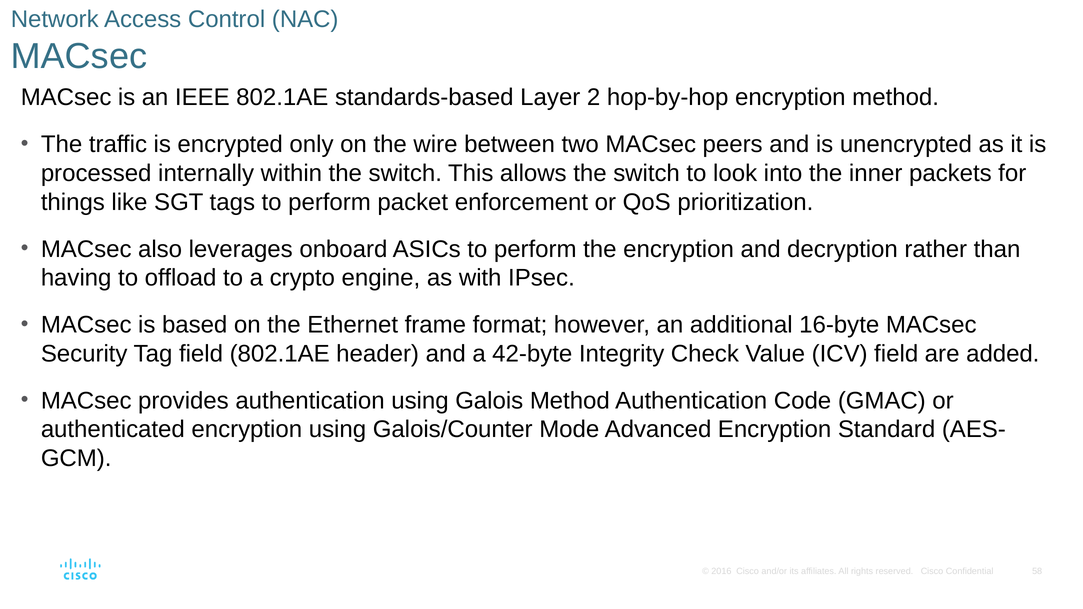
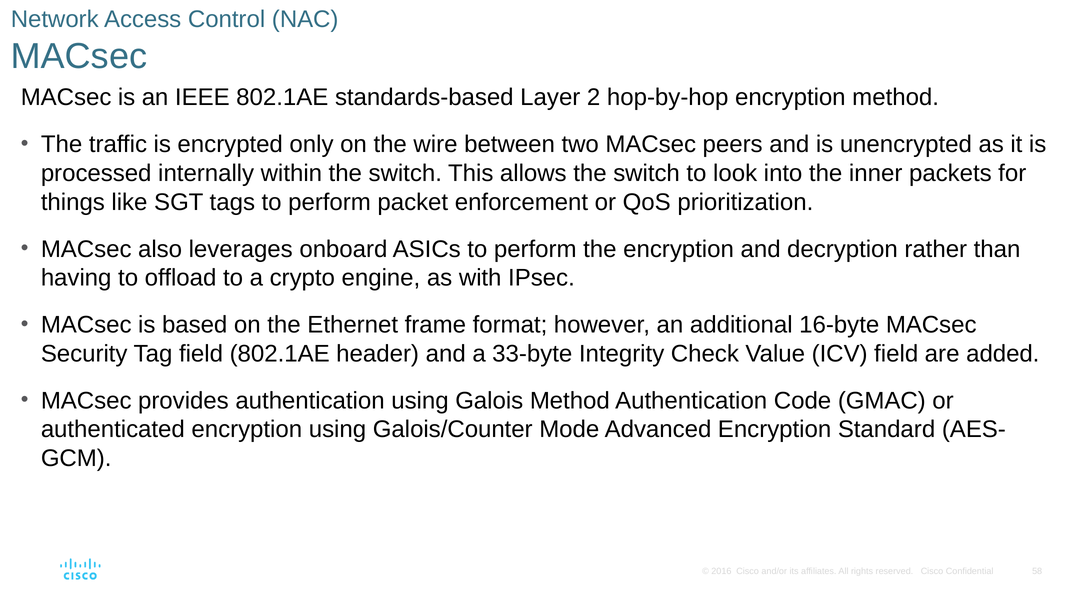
42-byte: 42-byte -> 33-byte
